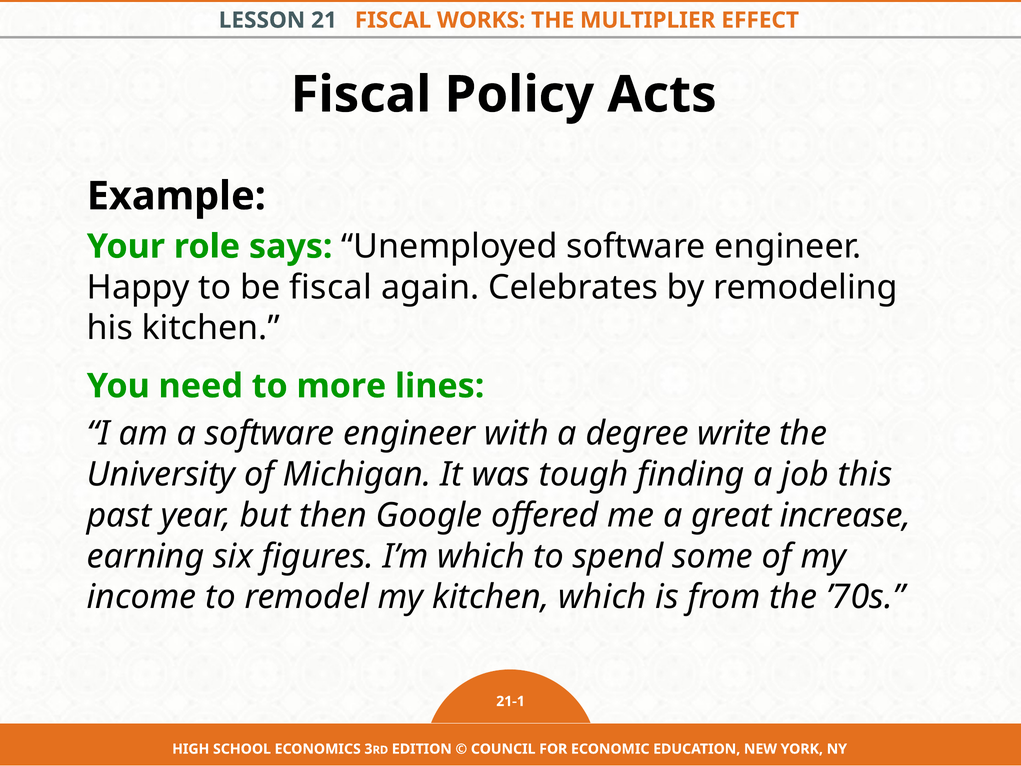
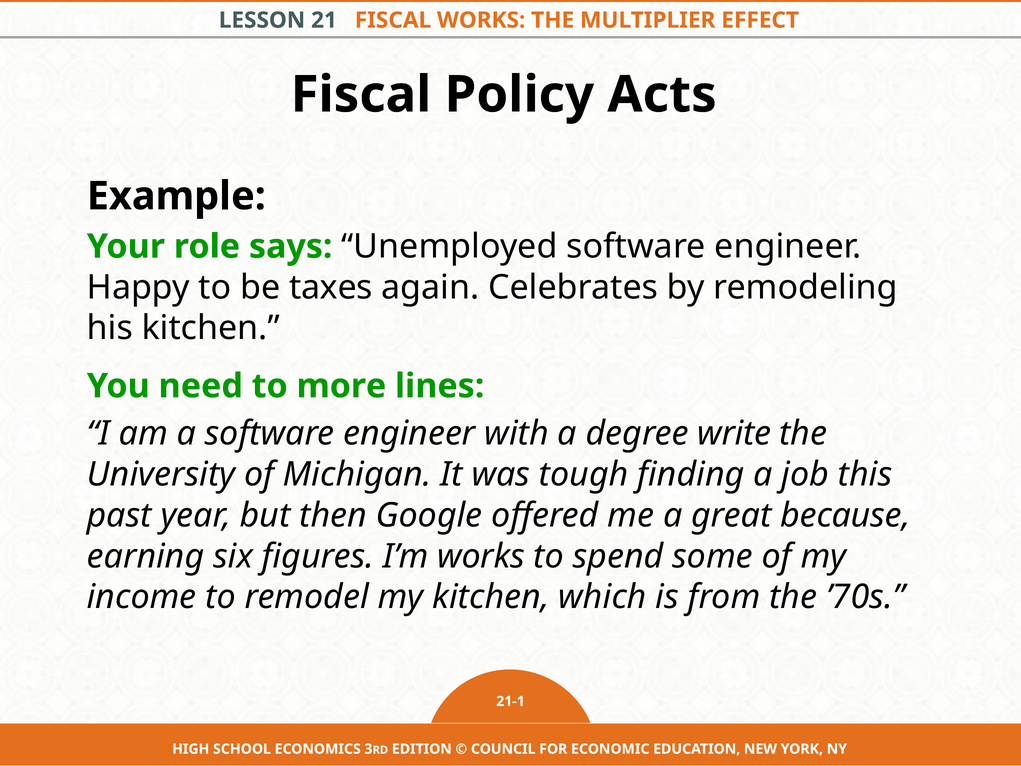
be fiscal: fiscal -> taxes
increase: increase -> because
I’m which: which -> works
